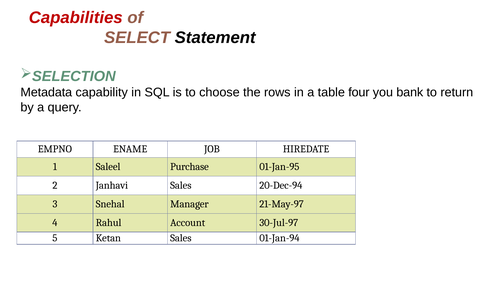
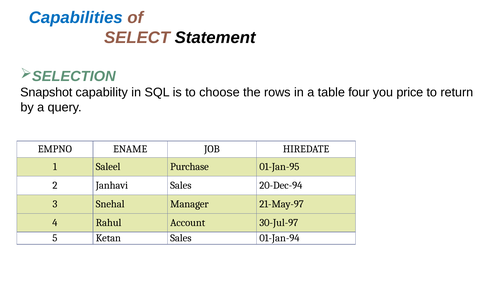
Capabilities colour: red -> blue
Metadata: Metadata -> Snapshot
bank: bank -> price
